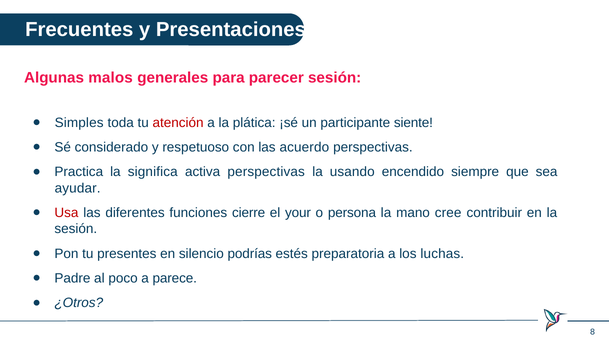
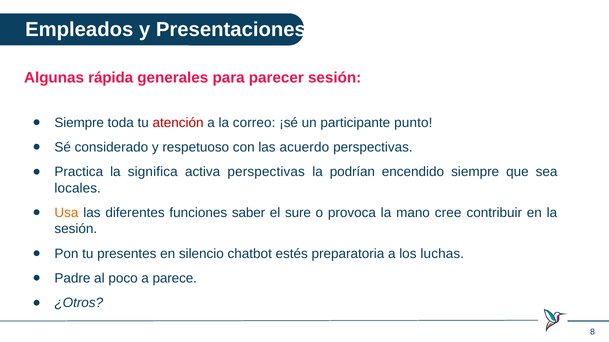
Frecuentes: Frecuentes -> Empleados
malos: malos -> rápida
Simples at (79, 123): Simples -> Siempre
plática: plática -> correo
siente: siente -> punto
usando: usando -> podrían
ayudar: ayudar -> locales
Usa colour: red -> orange
cierre: cierre -> saber
your: your -> sure
persona: persona -> provoca
podrías: podrías -> chatbot
